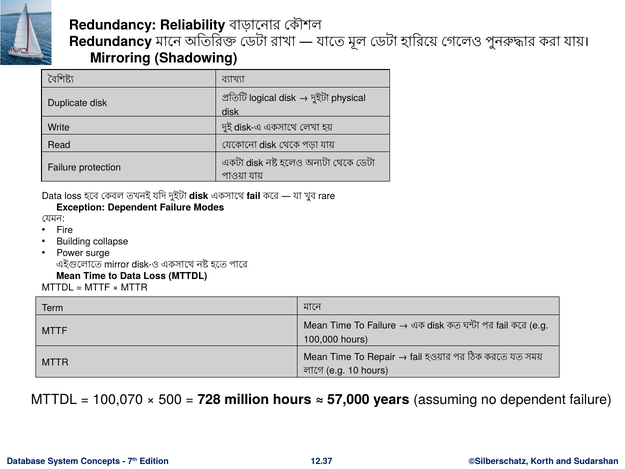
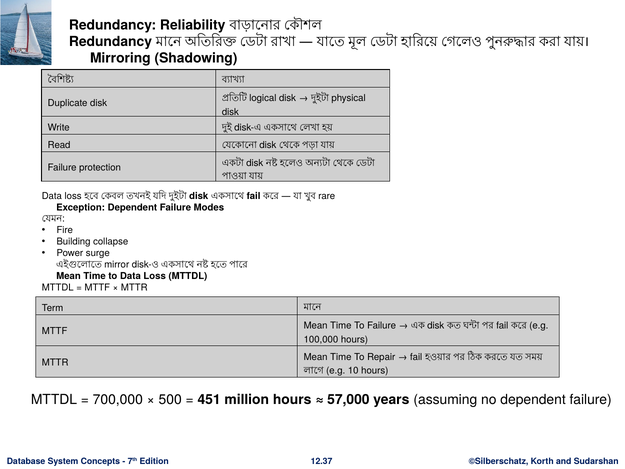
100,070: 100,070 -> 700,000
728: 728 -> 451
